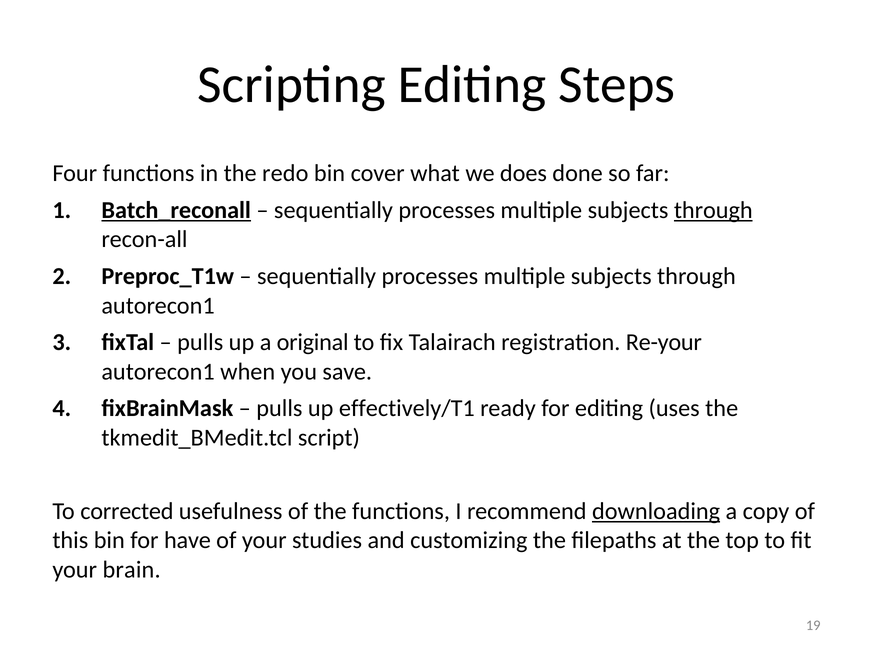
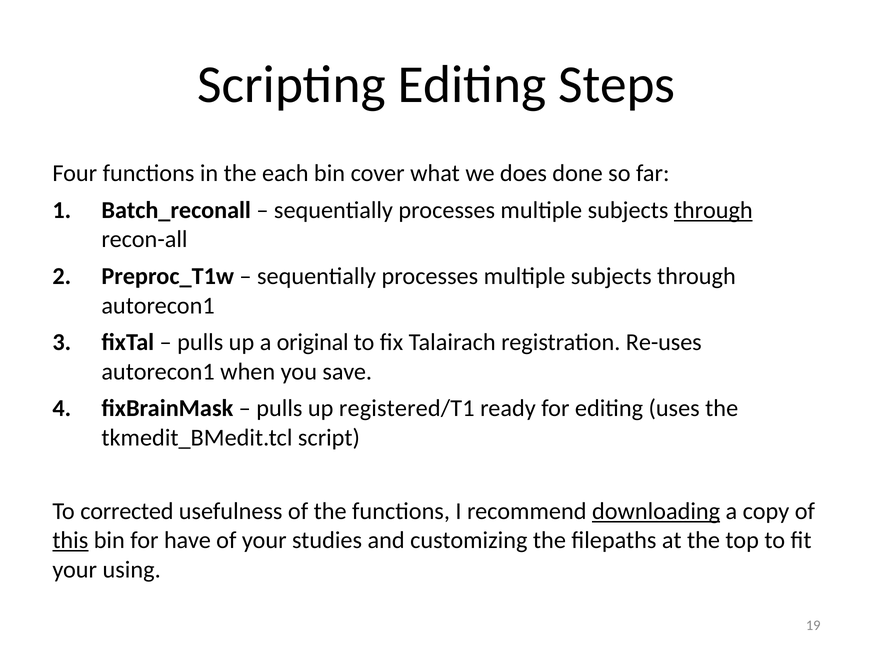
redo: redo -> each
Batch_reconall underline: present -> none
Re-your: Re-your -> Re-uses
effectively/T1: effectively/T1 -> registered/T1
this underline: none -> present
brain: brain -> using
